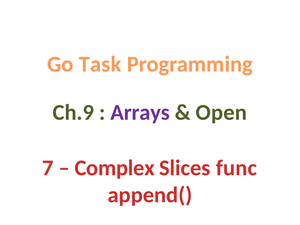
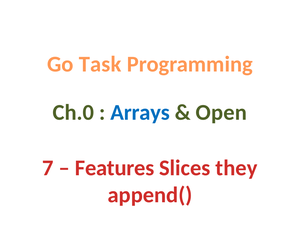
Ch.9: Ch.9 -> Ch.0
Arrays colour: purple -> blue
Complex: Complex -> Features
func: func -> they
